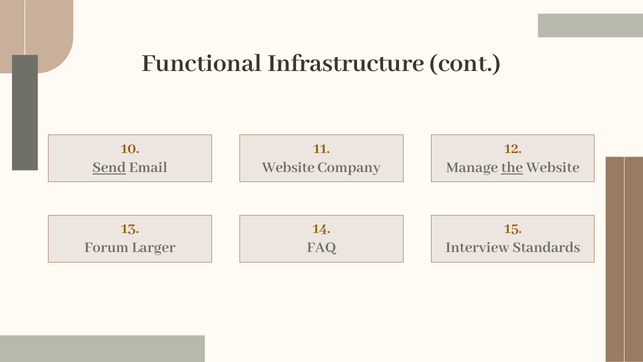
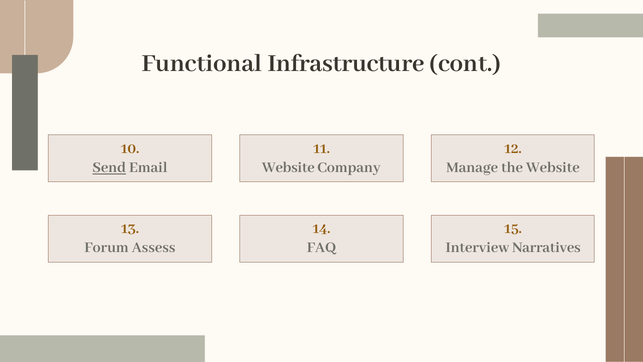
the underline: present -> none
Larger: Larger -> Assess
Standards: Standards -> Narratives
